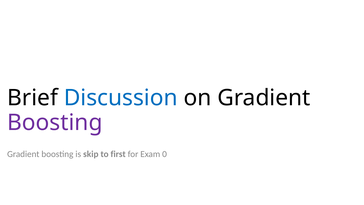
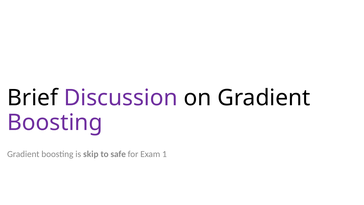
Discussion colour: blue -> purple
first: first -> safe
0: 0 -> 1
